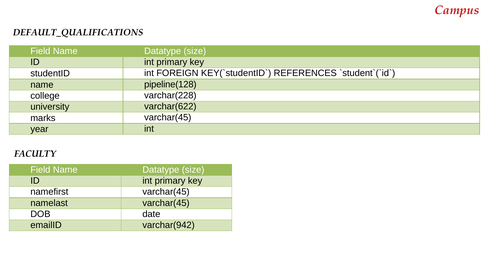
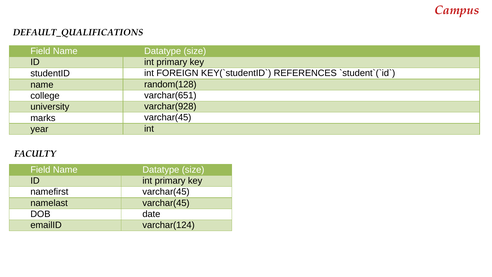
pipeline(128: pipeline(128 -> random(128
varchar(228: varchar(228 -> varchar(651
varchar(622: varchar(622 -> varchar(928
varchar(942: varchar(942 -> varchar(124
